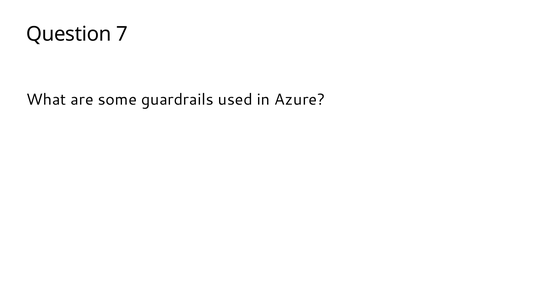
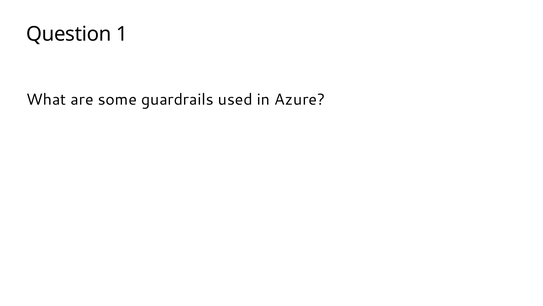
7: 7 -> 1
